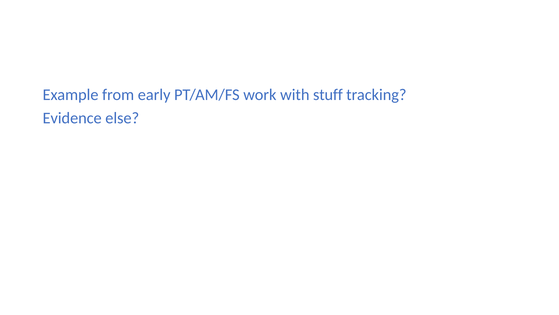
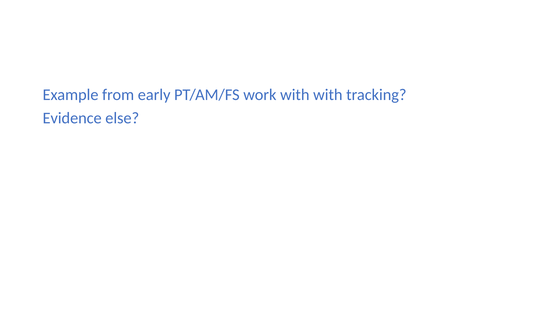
with stuff: stuff -> with
